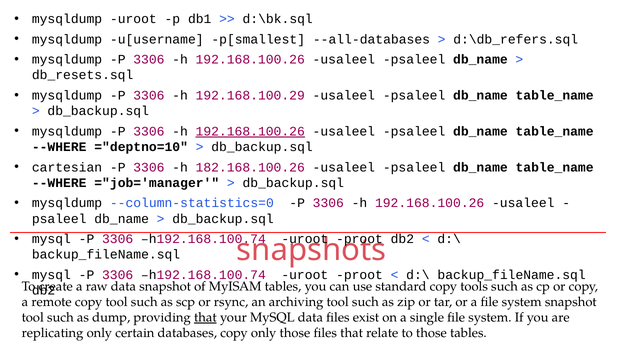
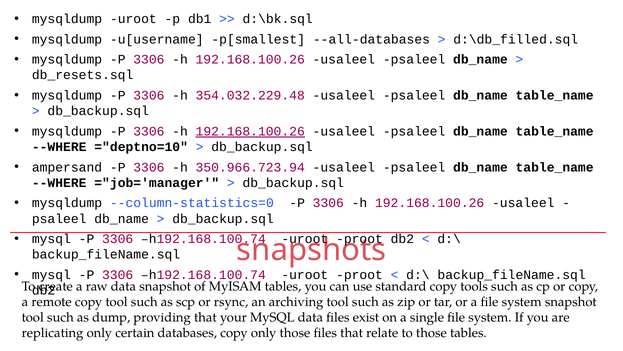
d:\db_refers.sql: d:\db_refers.sql -> d:\db_filled.sql
192.168.100.29: 192.168.100.29 -> 354.032.229.48
cartesian: cartesian -> ampersand
182.168.100.26: 182.168.100.26 -> 350.966.723.94
that at (205, 317) underline: present -> none
